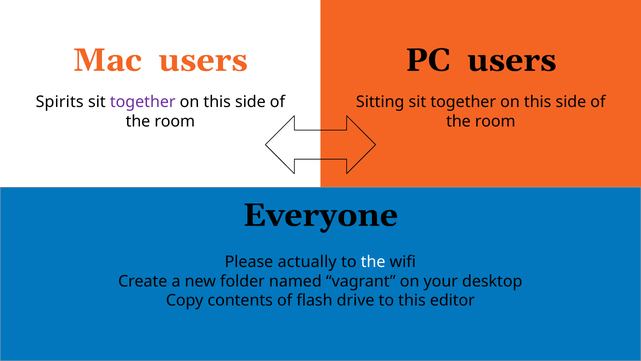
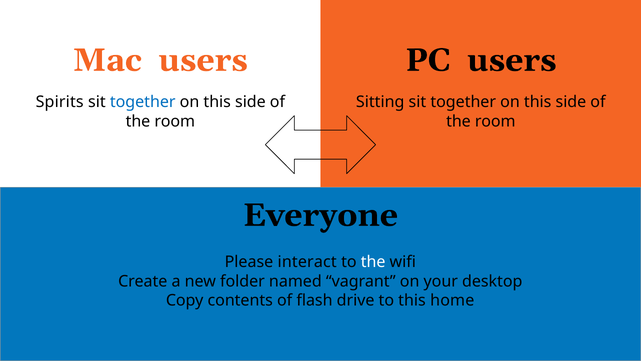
together at (143, 102) colour: purple -> blue
actually: actually -> interact
editor: editor -> home
